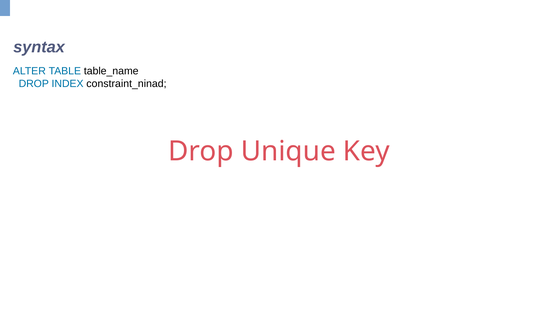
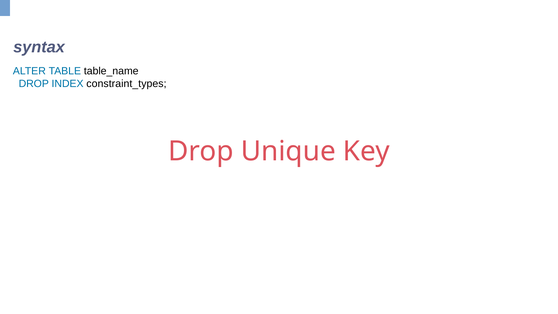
constraint_ninad: constraint_ninad -> constraint_types
